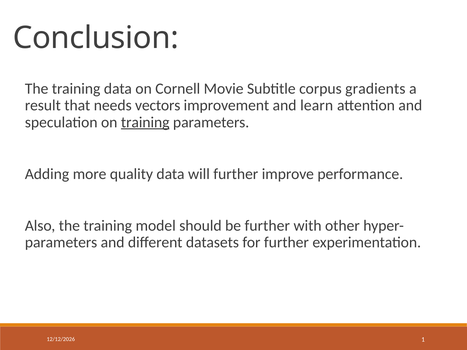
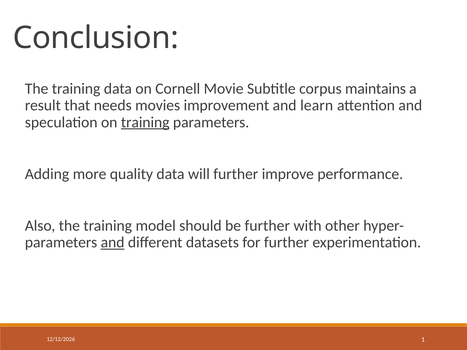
gradients: gradients -> maintains
vectors: vectors -> movies
and at (113, 243) underline: none -> present
